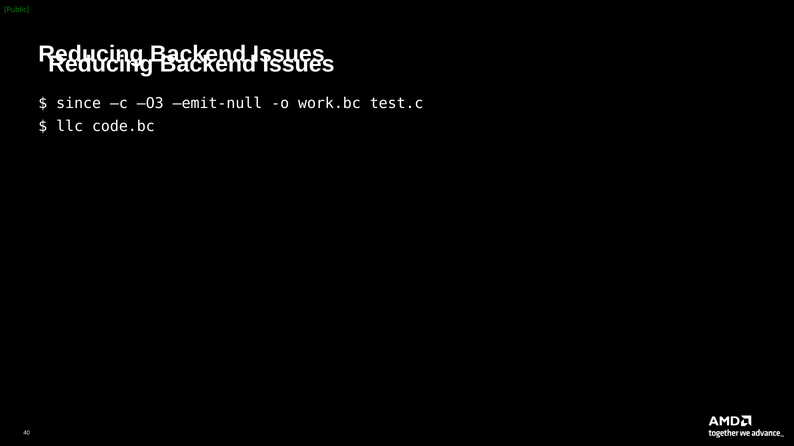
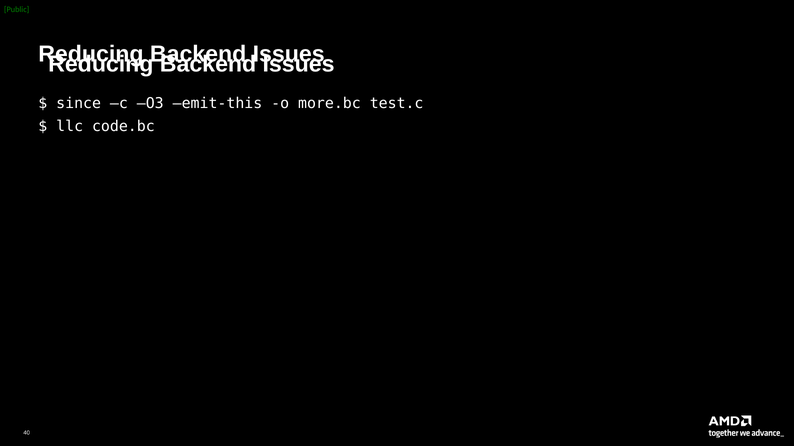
emit-null: emit-null -> emit-this
work.bc: work.bc -> more.bc
